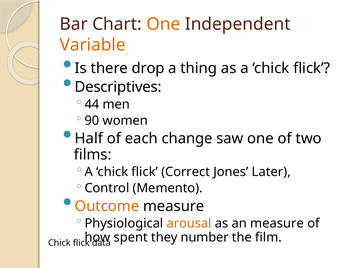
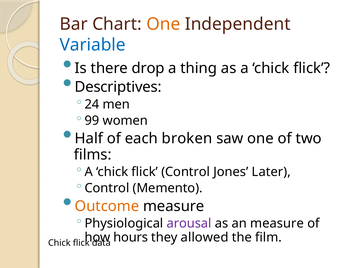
Variable colour: orange -> blue
44: 44 -> 24
90: 90 -> 99
change: change -> broken
flick Correct: Correct -> Control
arousal colour: orange -> purple
spent: spent -> hours
number: number -> allowed
